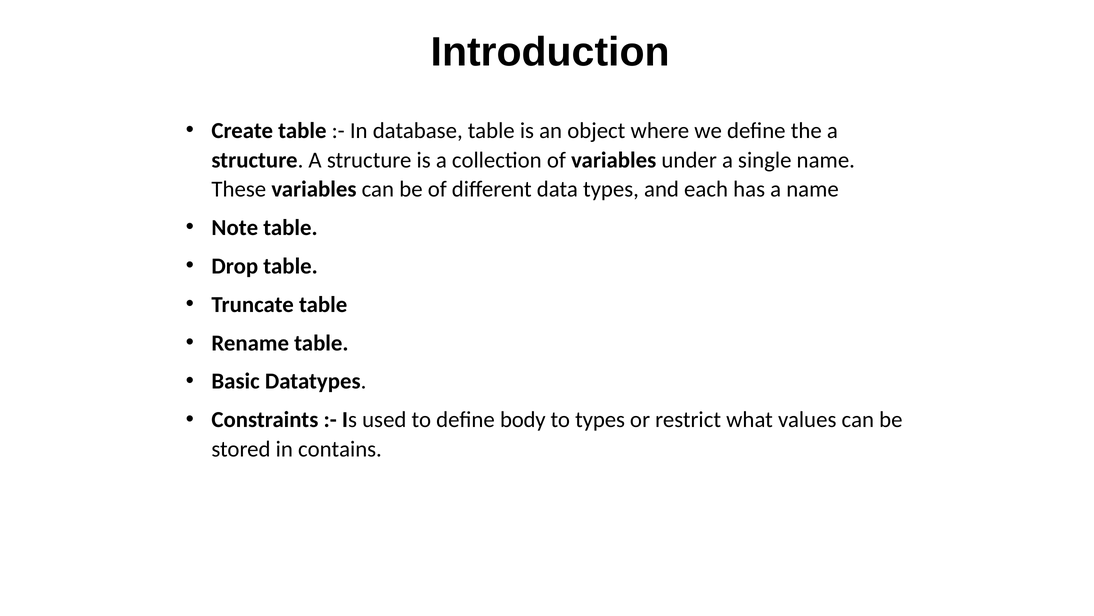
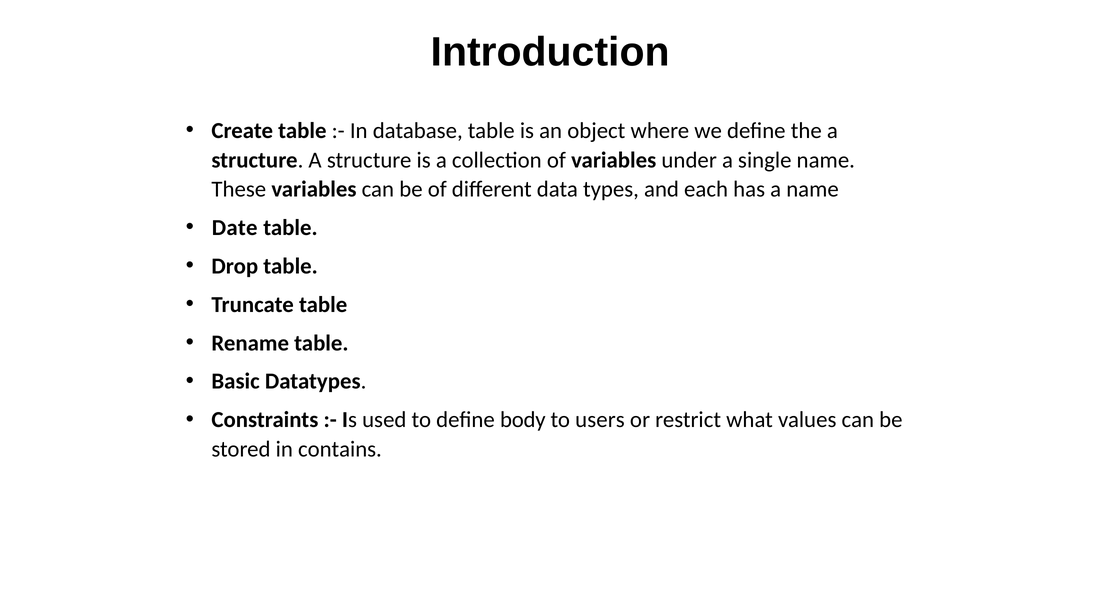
Note: Note -> Date
to types: types -> users
